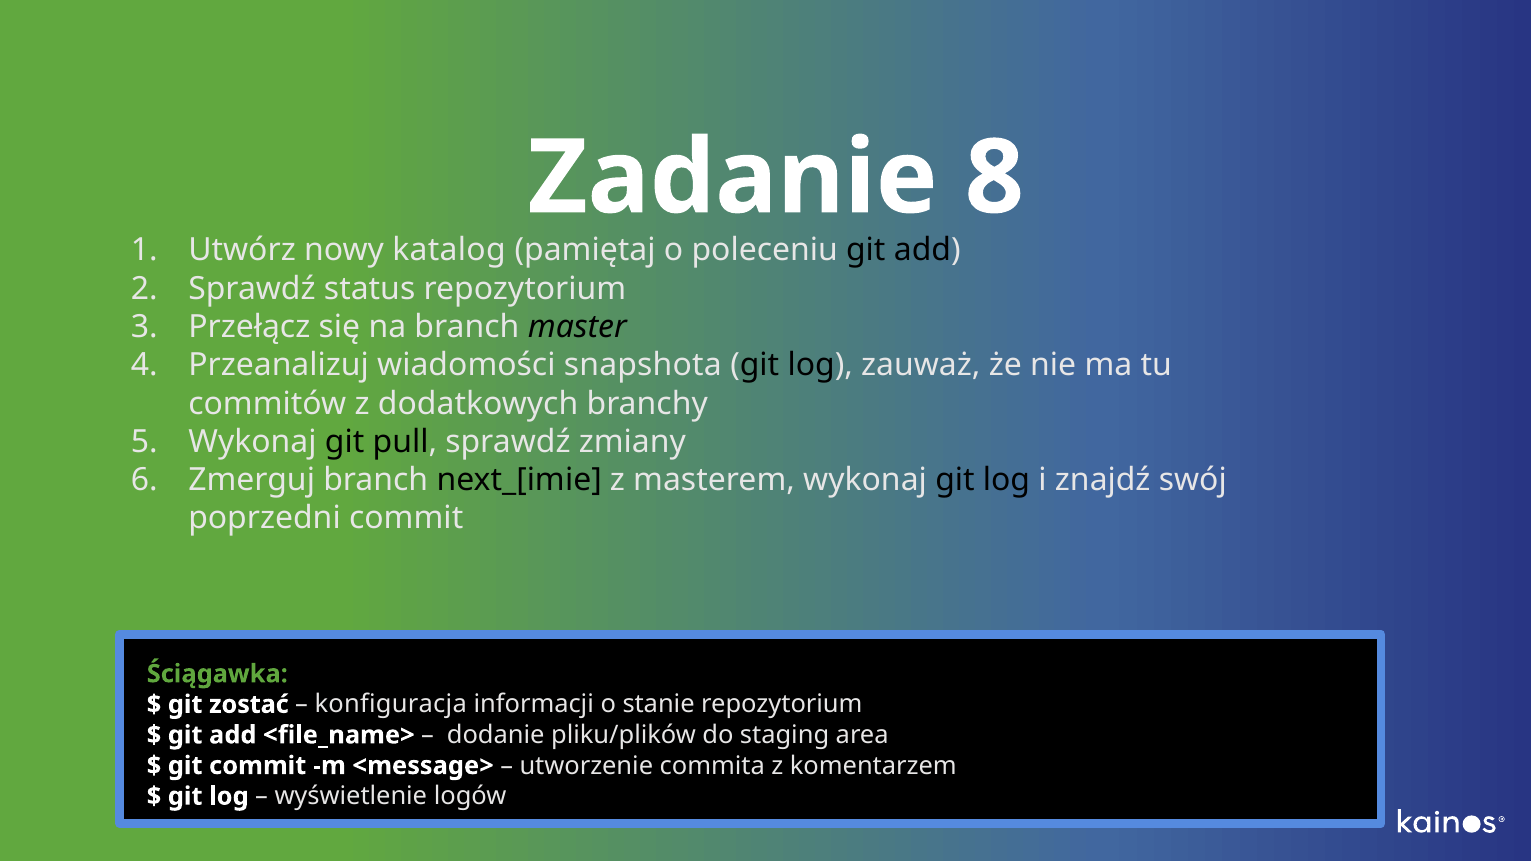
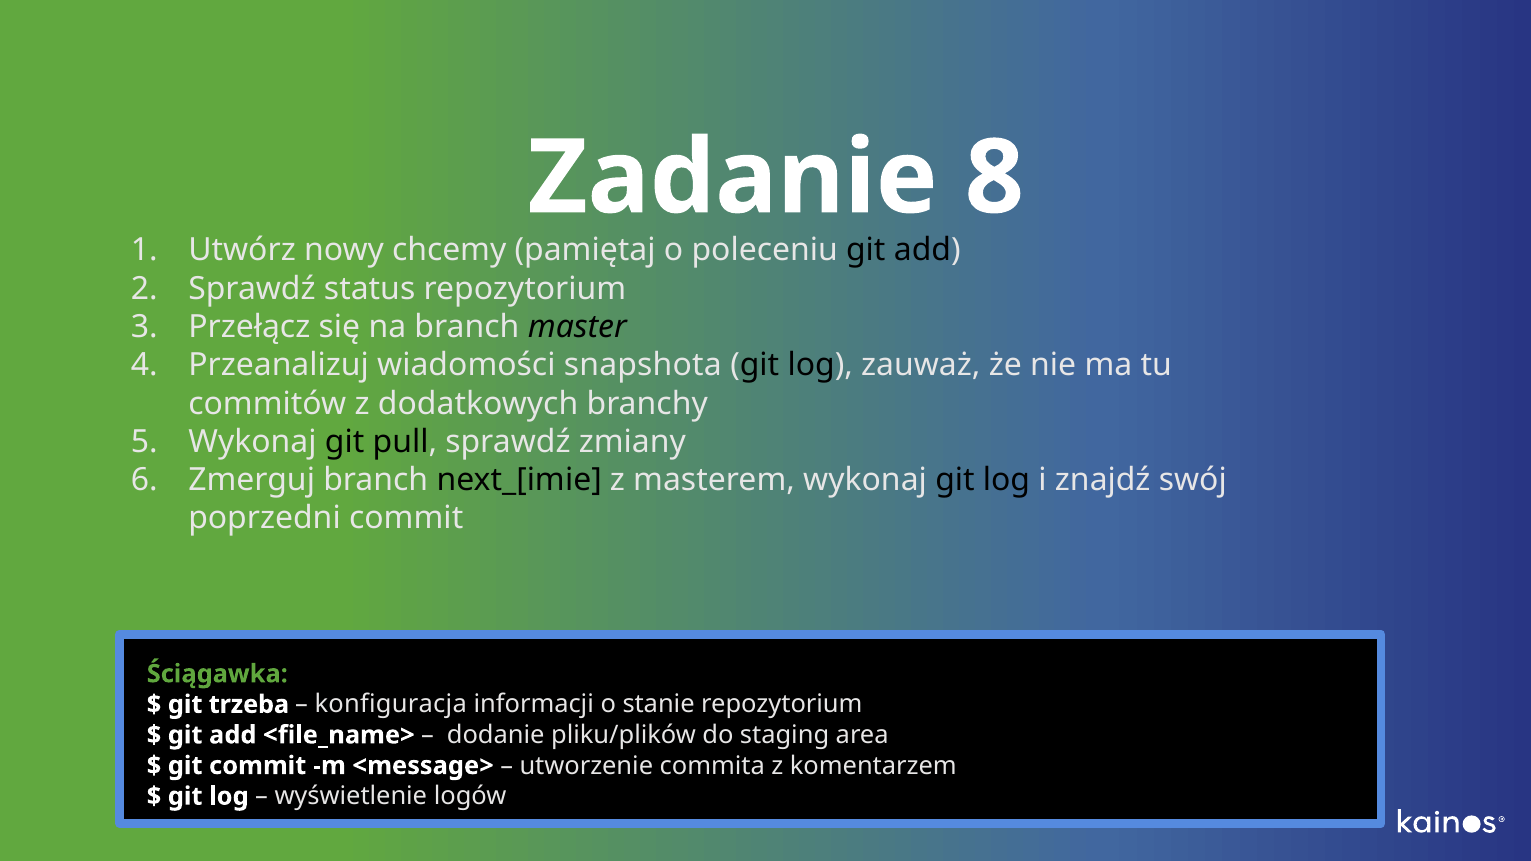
katalog: katalog -> chcemy
zostać: zostać -> trzeba
